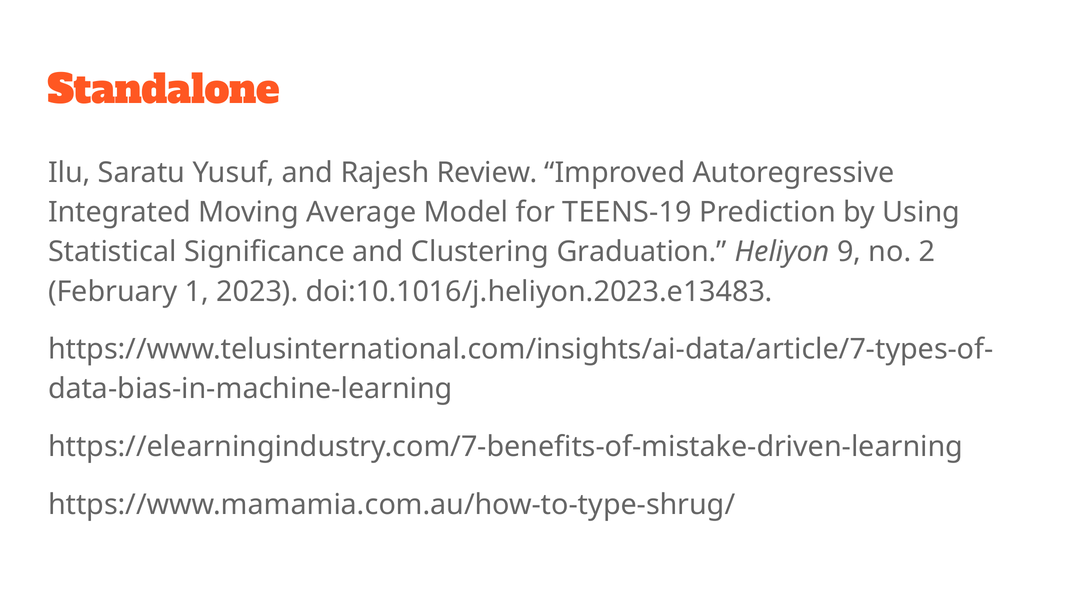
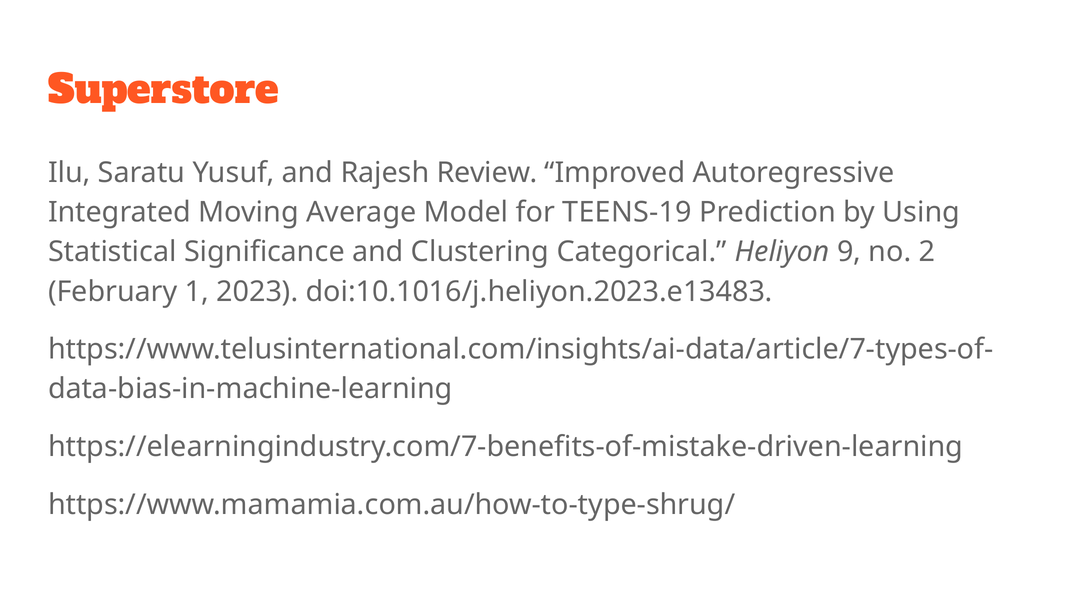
Standalone: Standalone -> Superstore
Graduation: Graduation -> Categorical
